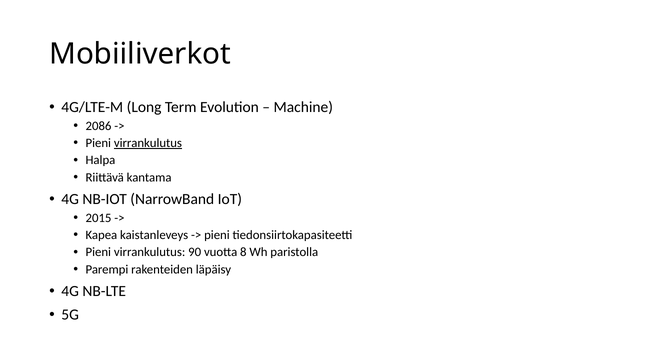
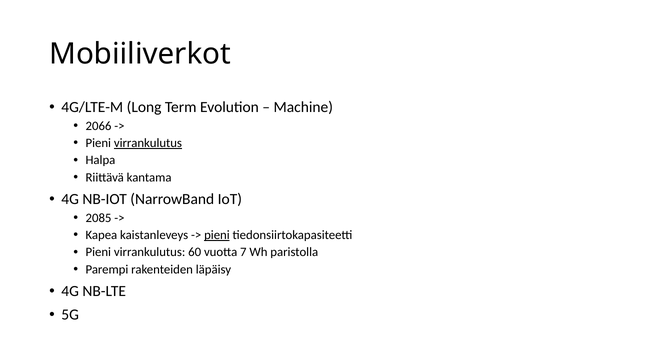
2086: 2086 -> 2066
2015: 2015 -> 2085
pieni at (217, 235) underline: none -> present
90: 90 -> 60
8: 8 -> 7
